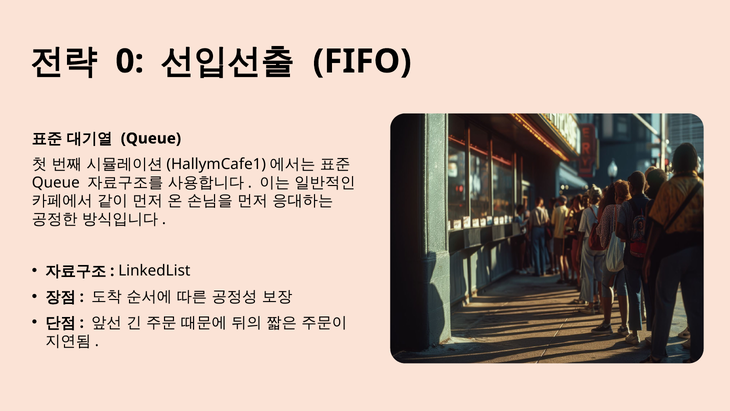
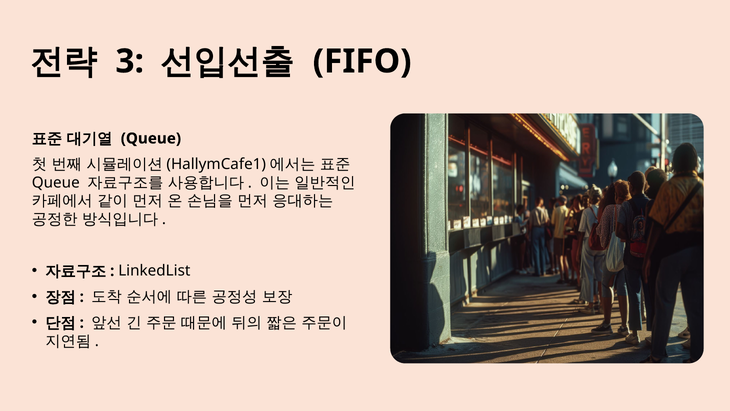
0: 0 -> 3
